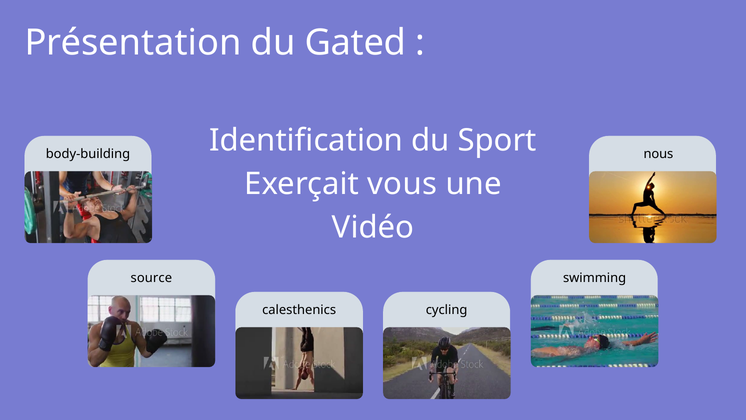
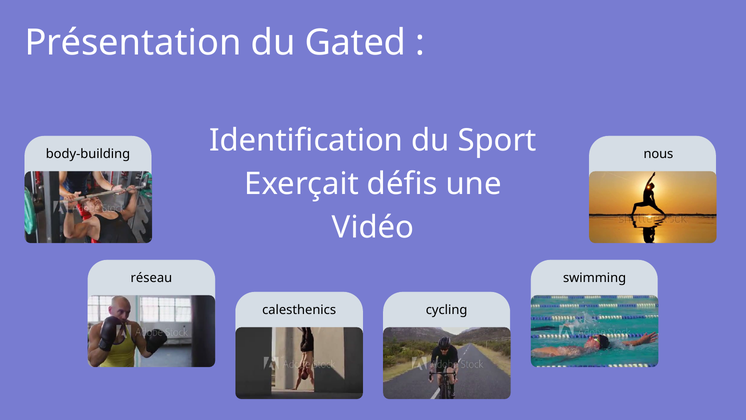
vous: vous -> défis
source: source -> réseau
